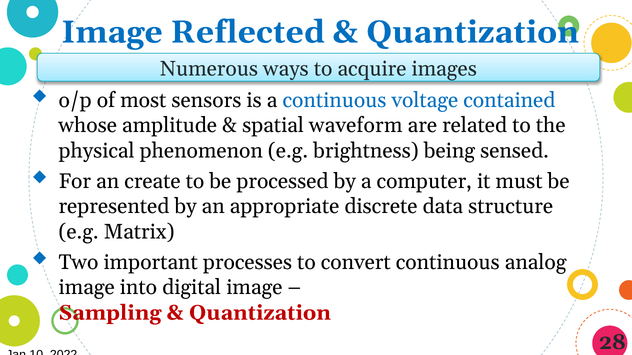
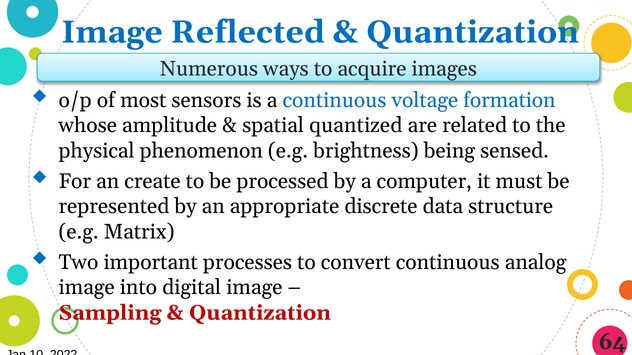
contained: contained -> formation
waveform: waveform -> quantized
28: 28 -> 64
